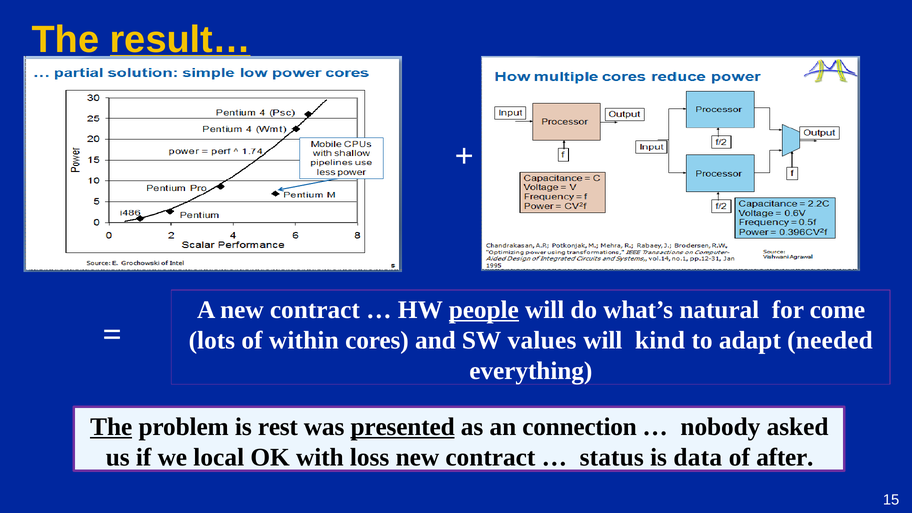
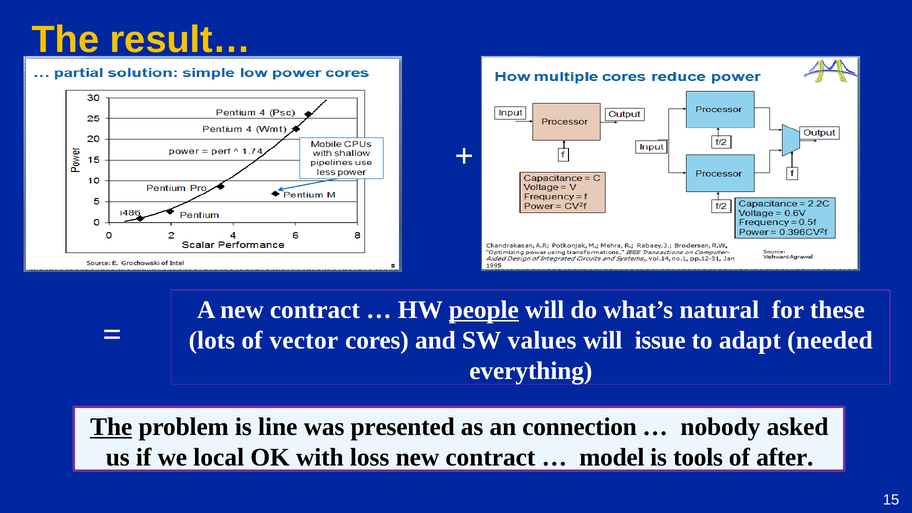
result… underline: present -> none
come: come -> these
within: within -> vector
kind: kind -> issue
rest: rest -> line
presented underline: present -> none
status: status -> model
data: data -> tools
